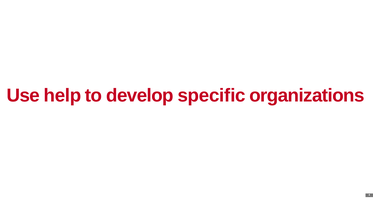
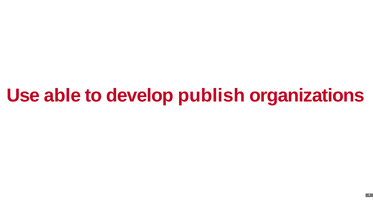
help: help -> able
specific: specific -> publish
